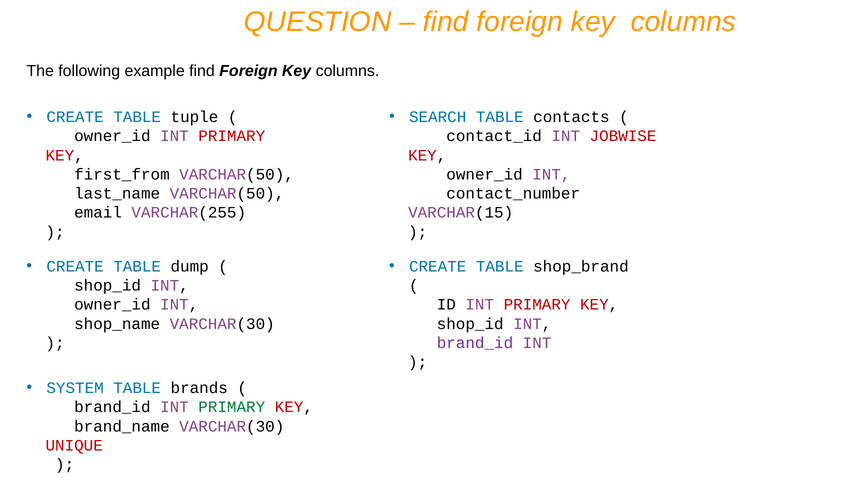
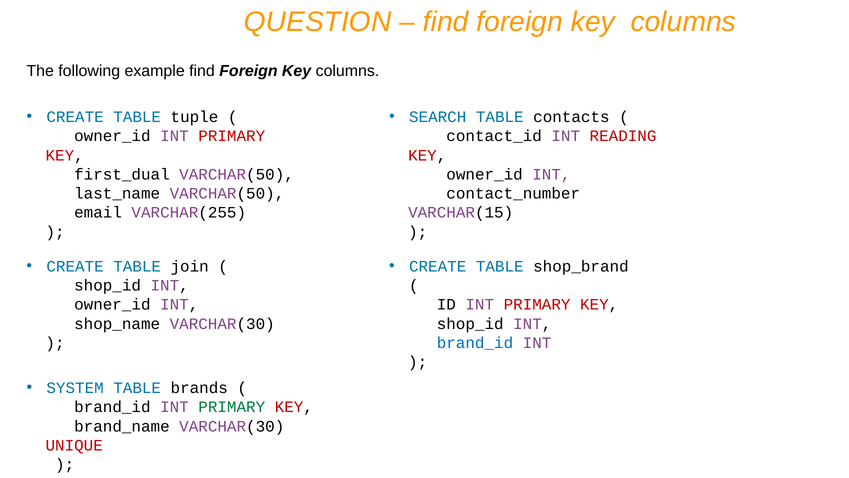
JOBWISE: JOBWISE -> READING
first_from: first_from -> first_dual
dump: dump -> join
brand_id at (475, 343) colour: purple -> blue
